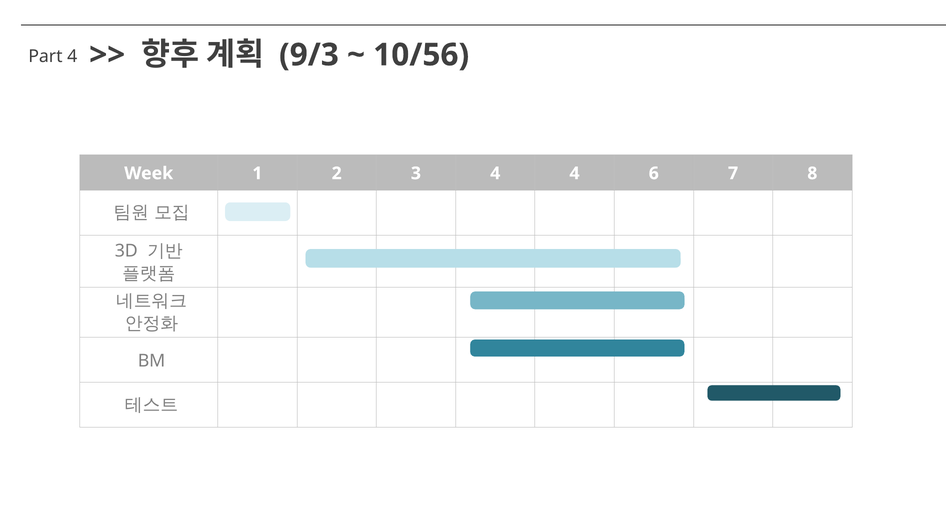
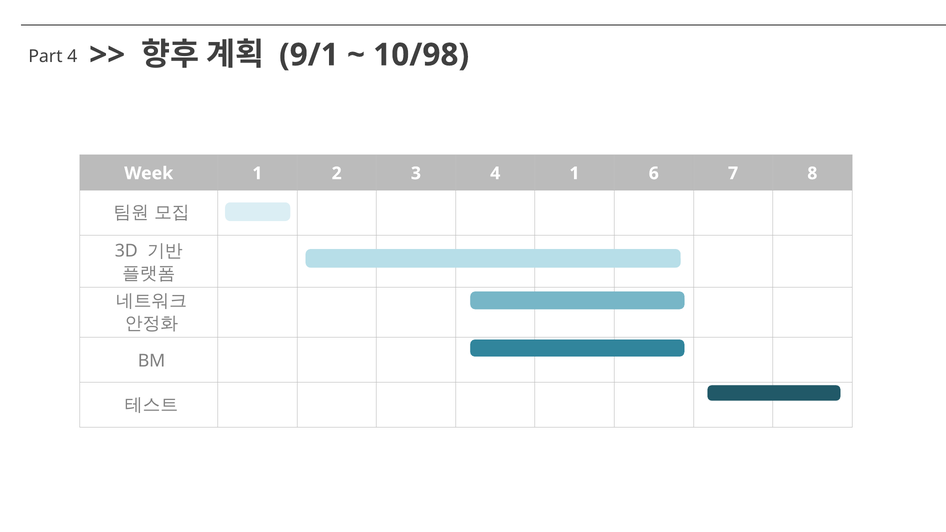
9/3: 9/3 -> 9/1
10/56: 10/56 -> 10/98
4 4: 4 -> 1
